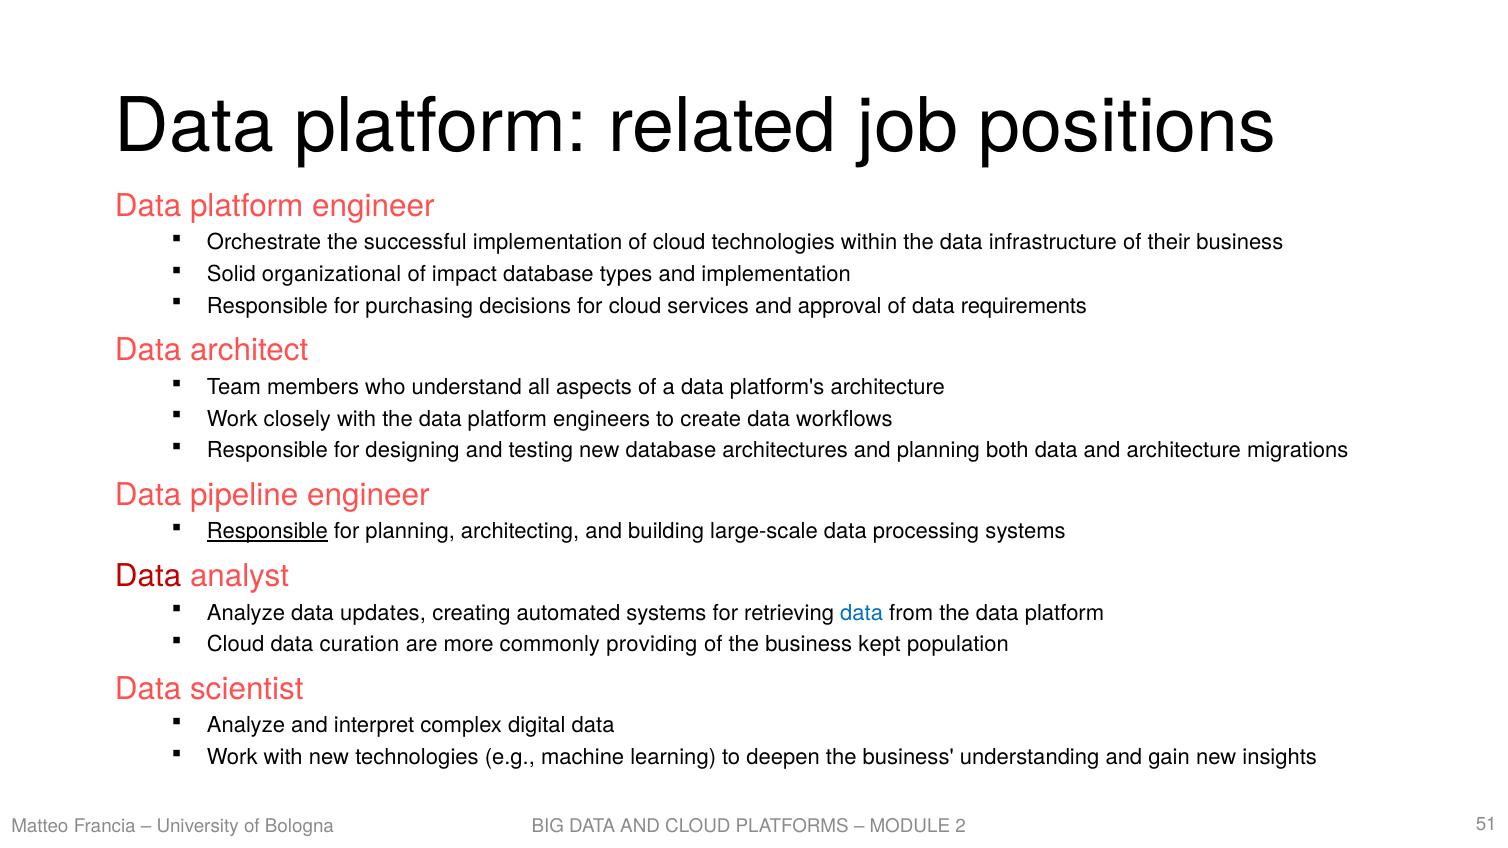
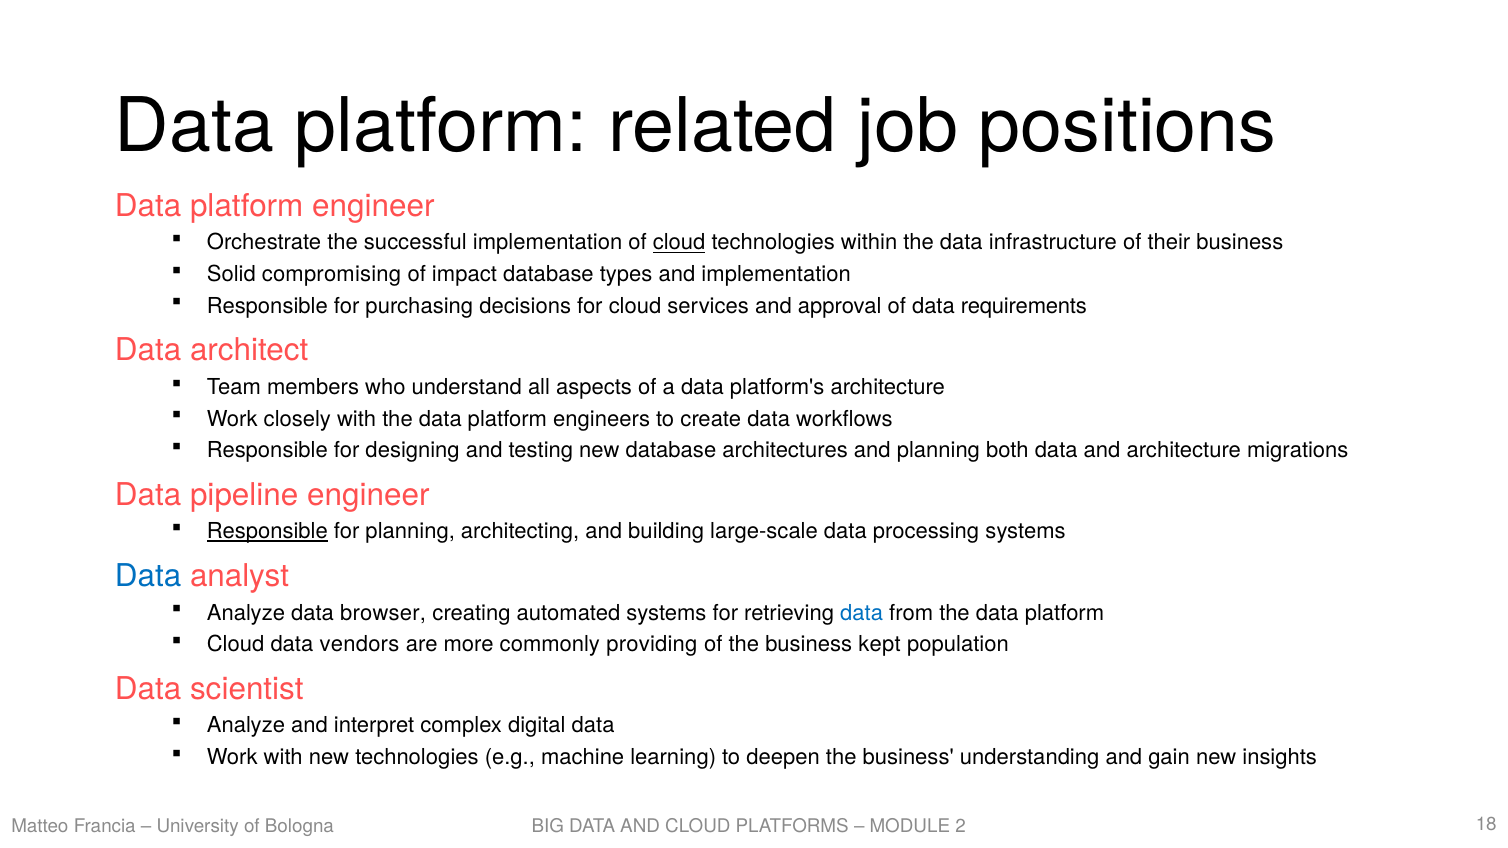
cloud at (679, 243) underline: none -> present
organizational: organizational -> compromising
Data at (148, 576) colour: red -> blue
updates: updates -> browser
curation: curation -> vendors
51: 51 -> 18
